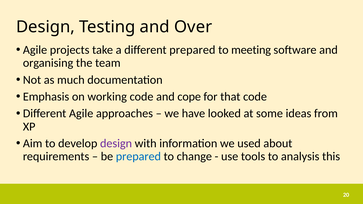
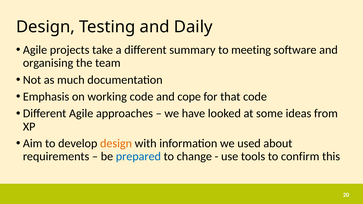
Over: Over -> Daily
different prepared: prepared -> summary
design at (116, 144) colour: purple -> orange
analysis: analysis -> confirm
